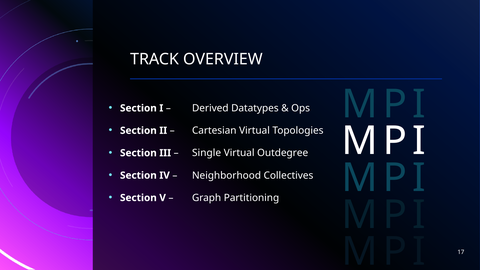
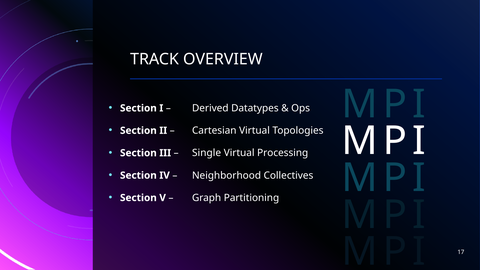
Outdegree: Outdegree -> Processing
